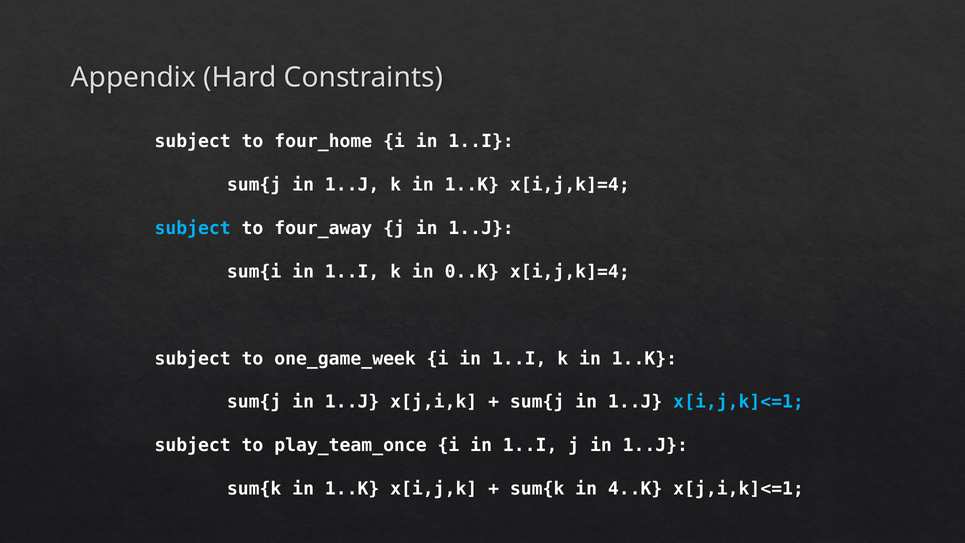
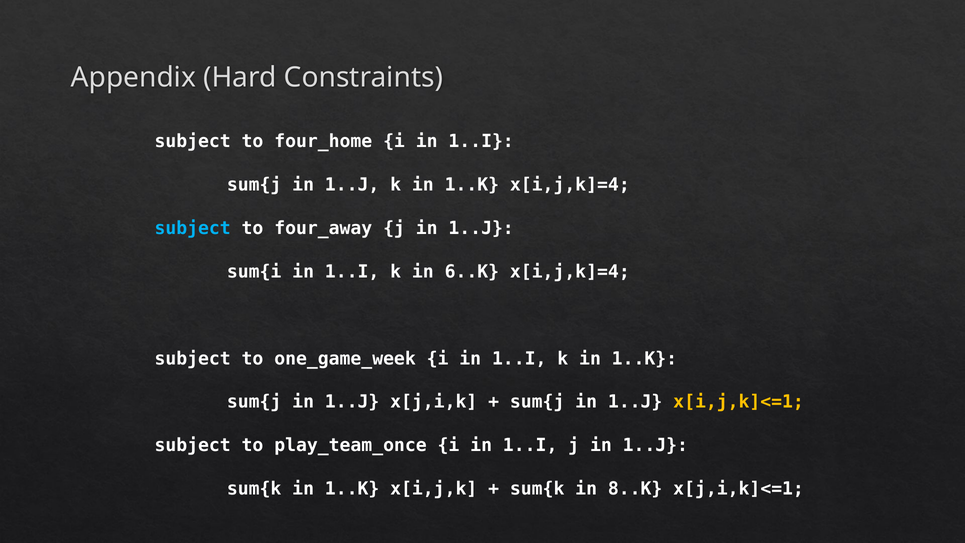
0..K: 0..K -> 6..K
x[i,j,k]<=1 colour: light blue -> yellow
4..K: 4..K -> 8..K
